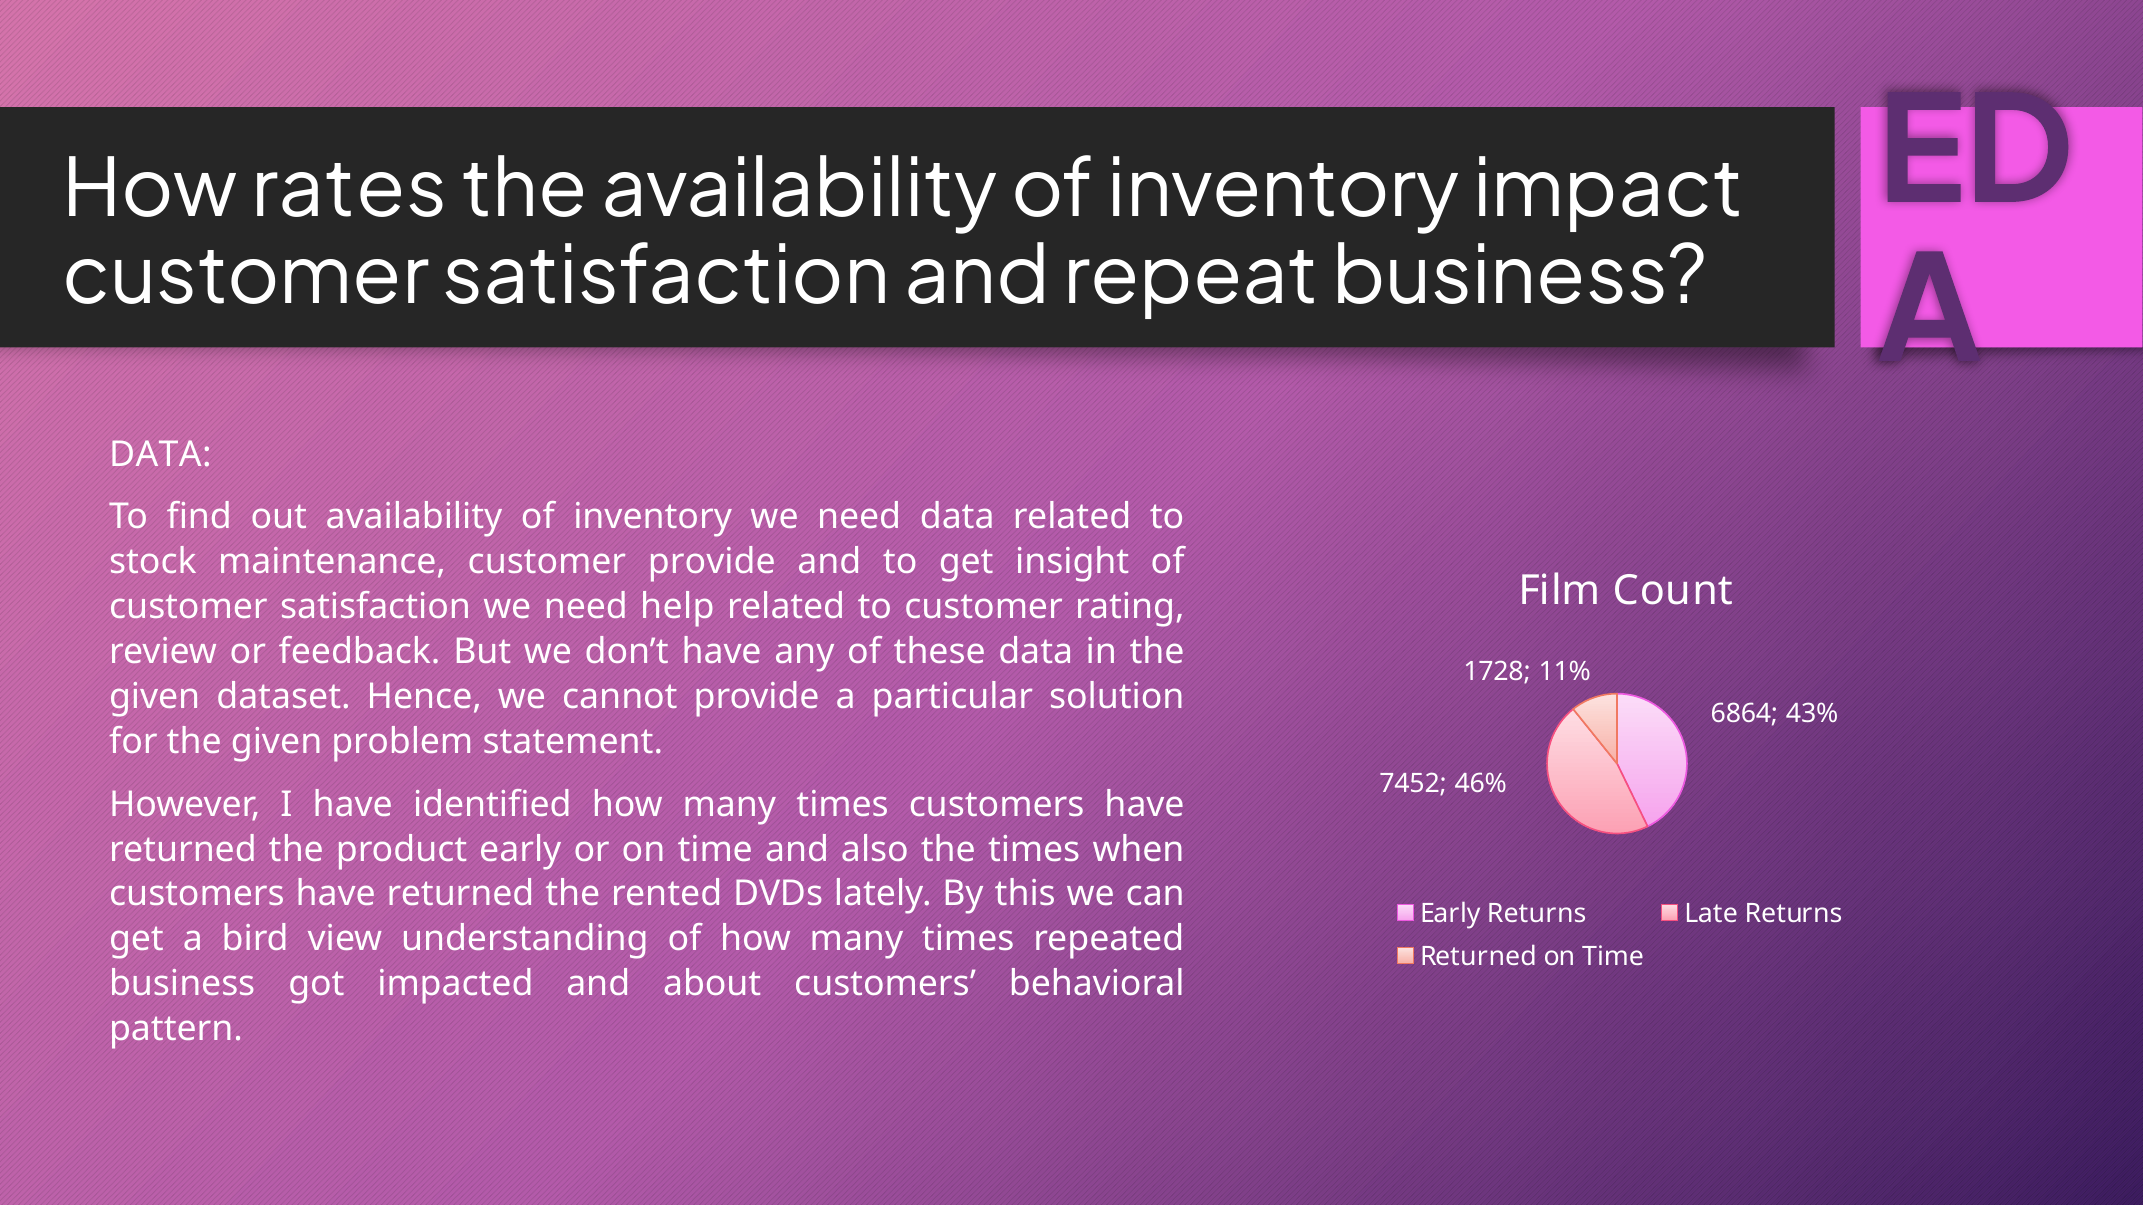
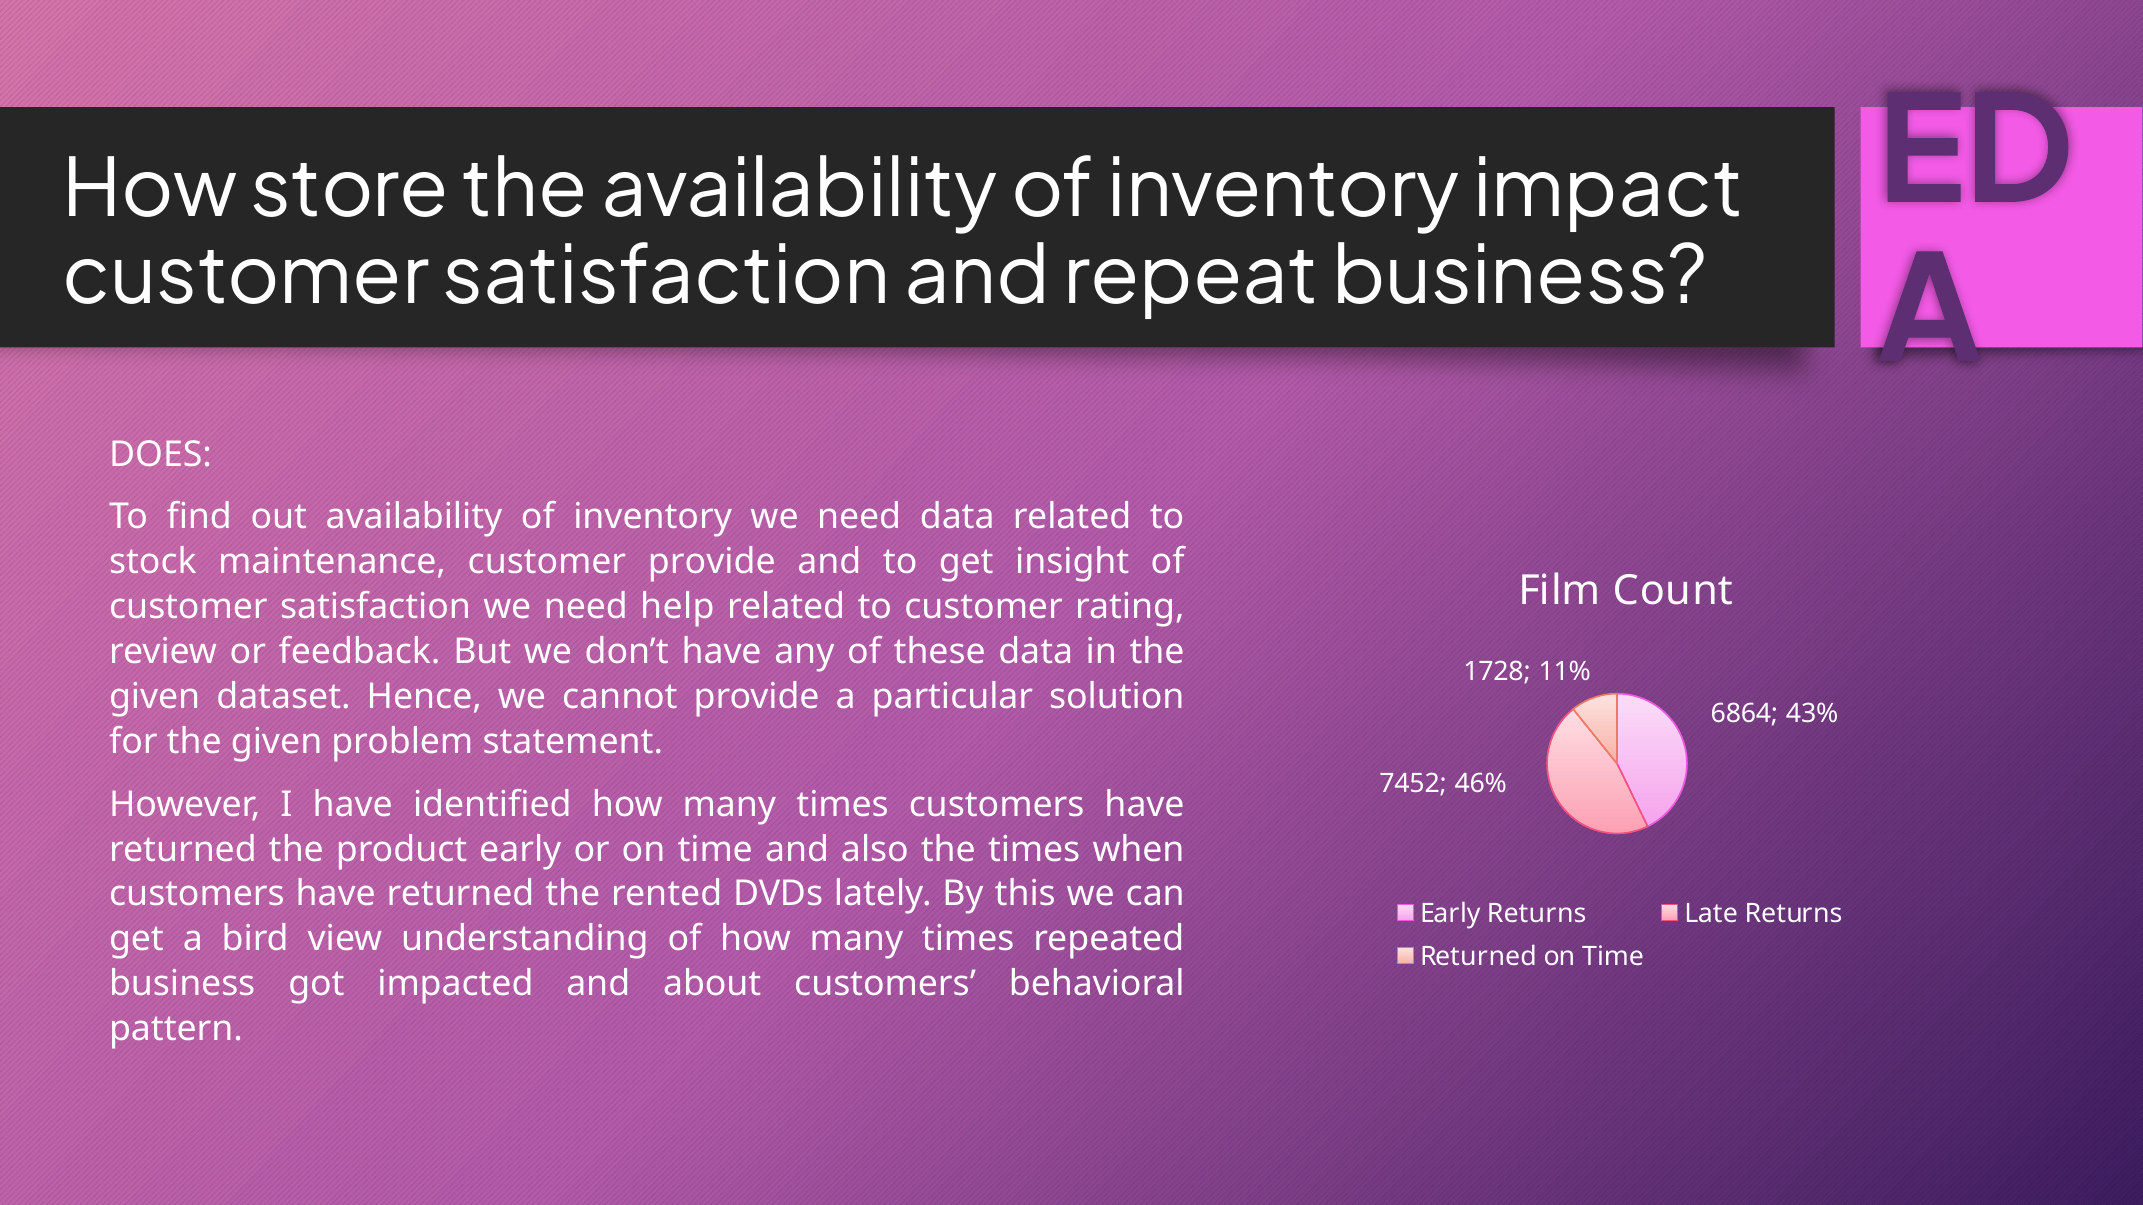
rates: rates -> store
DATA at (160, 455): DATA -> DOES
